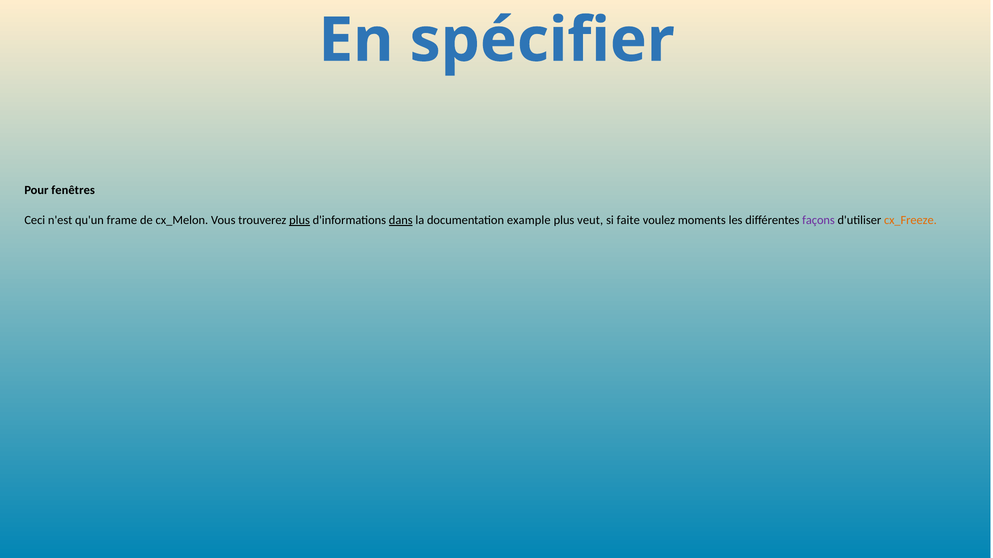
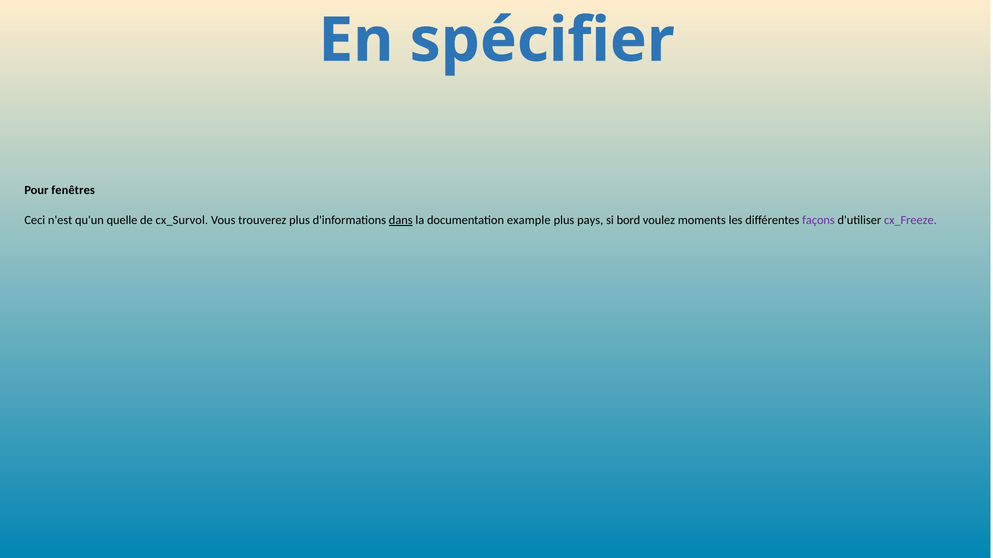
frame: frame -> quelle
cx_Melon: cx_Melon -> cx_Survol
plus at (300, 220) underline: present -> none
veut: veut -> pays
faite: faite -> bord
cx_Freeze colour: orange -> purple
